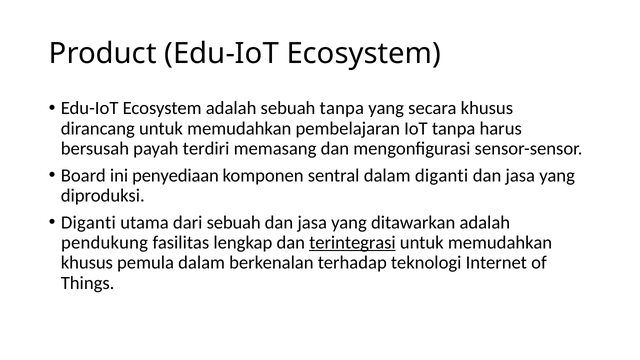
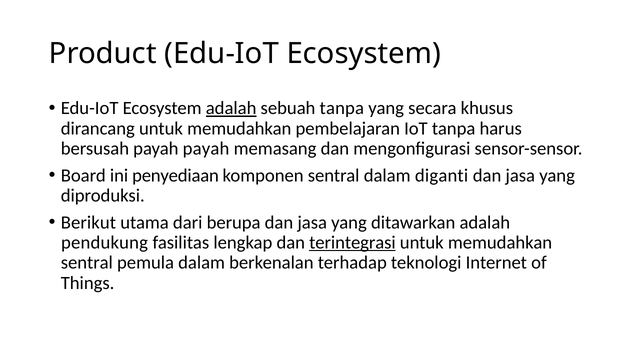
adalah at (231, 108) underline: none -> present
payah terdiri: terdiri -> payah
Diganti at (88, 222): Diganti -> Berikut
dari sebuah: sebuah -> berupa
khusus at (87, 263): khusus -> sentral
